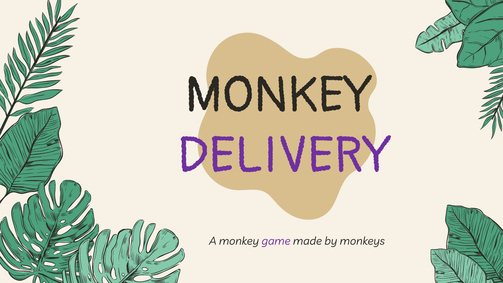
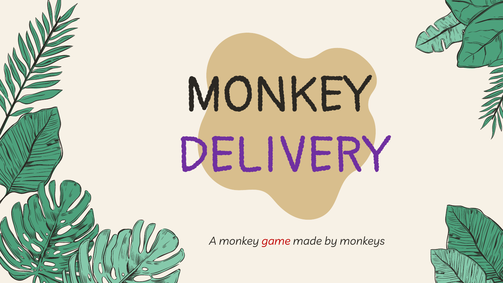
game colour: purple -> red
